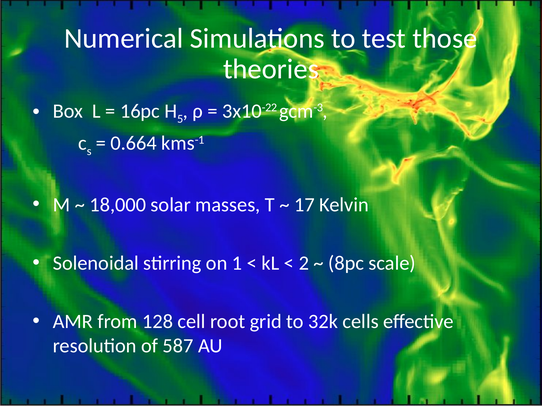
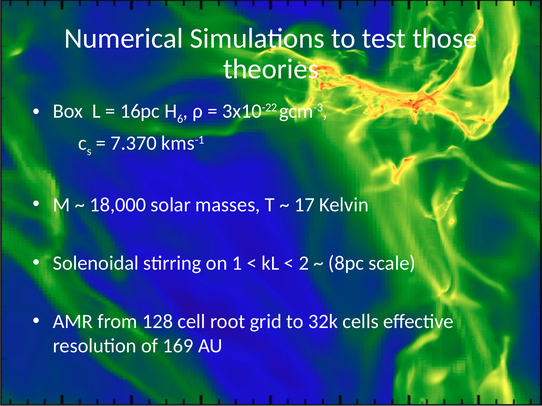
5: 5 -> 6
0.664: 0.664 -> 7.370
587: 587 -> 169
